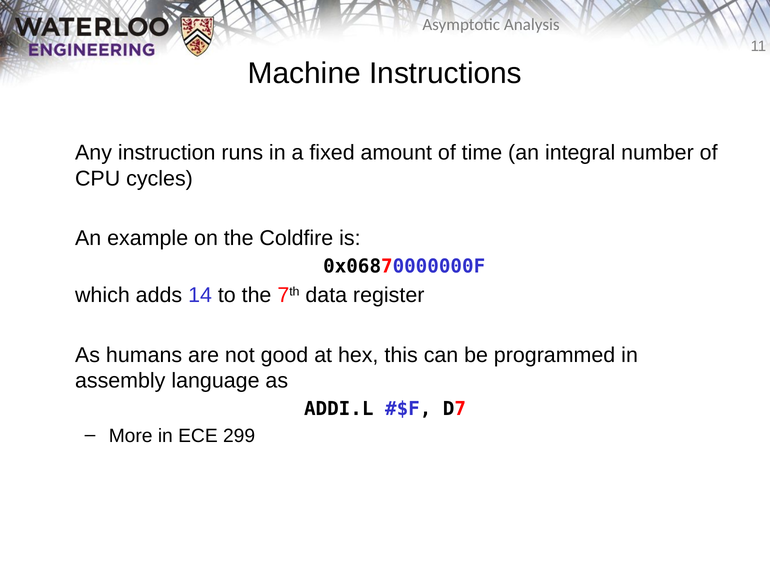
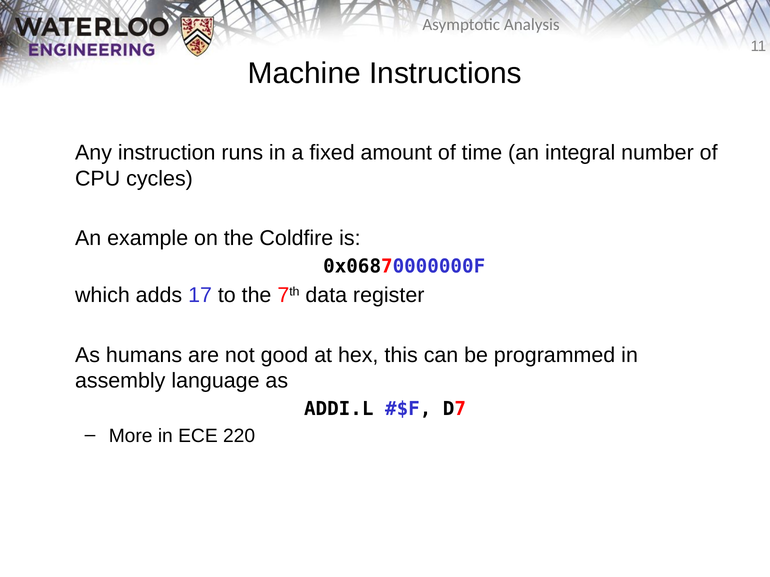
14: 14 -> 17
299: 299 -> 220
